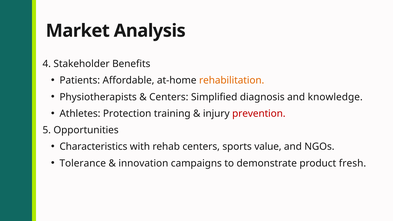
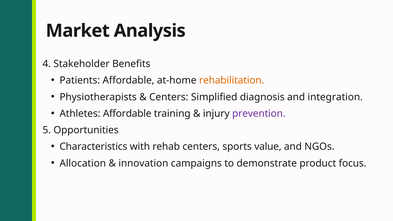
knowledge: knowledge -> integration
Athletes Protection: Protection -> Affordable
prevention colour: red -> purple
Tolerance: Tolerance -> Allocation
fresh: fresh -> focus
